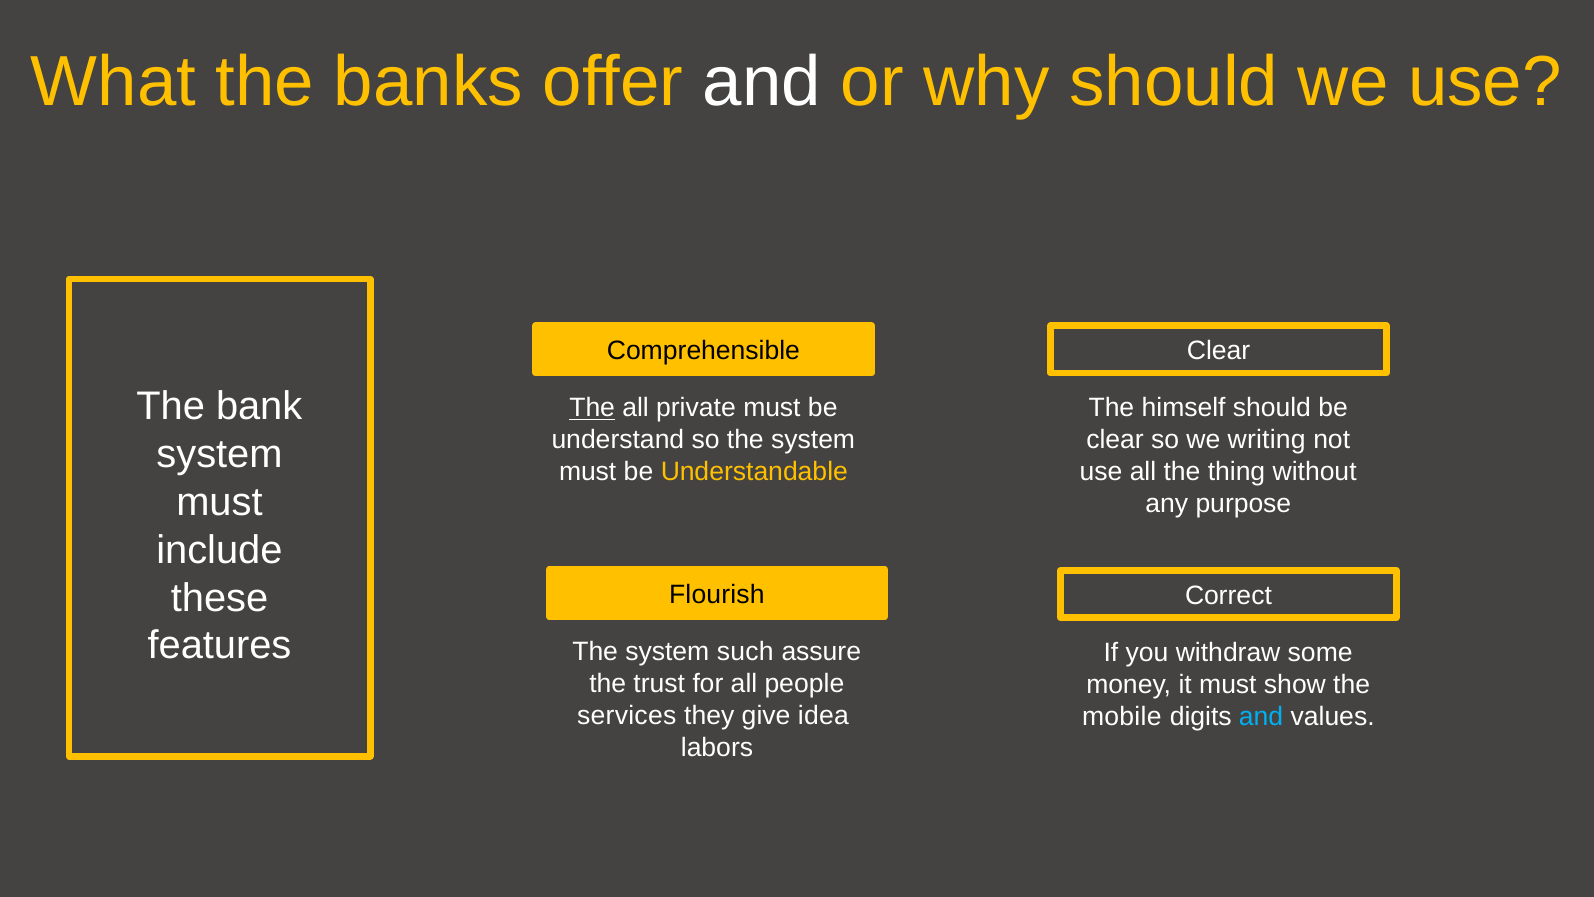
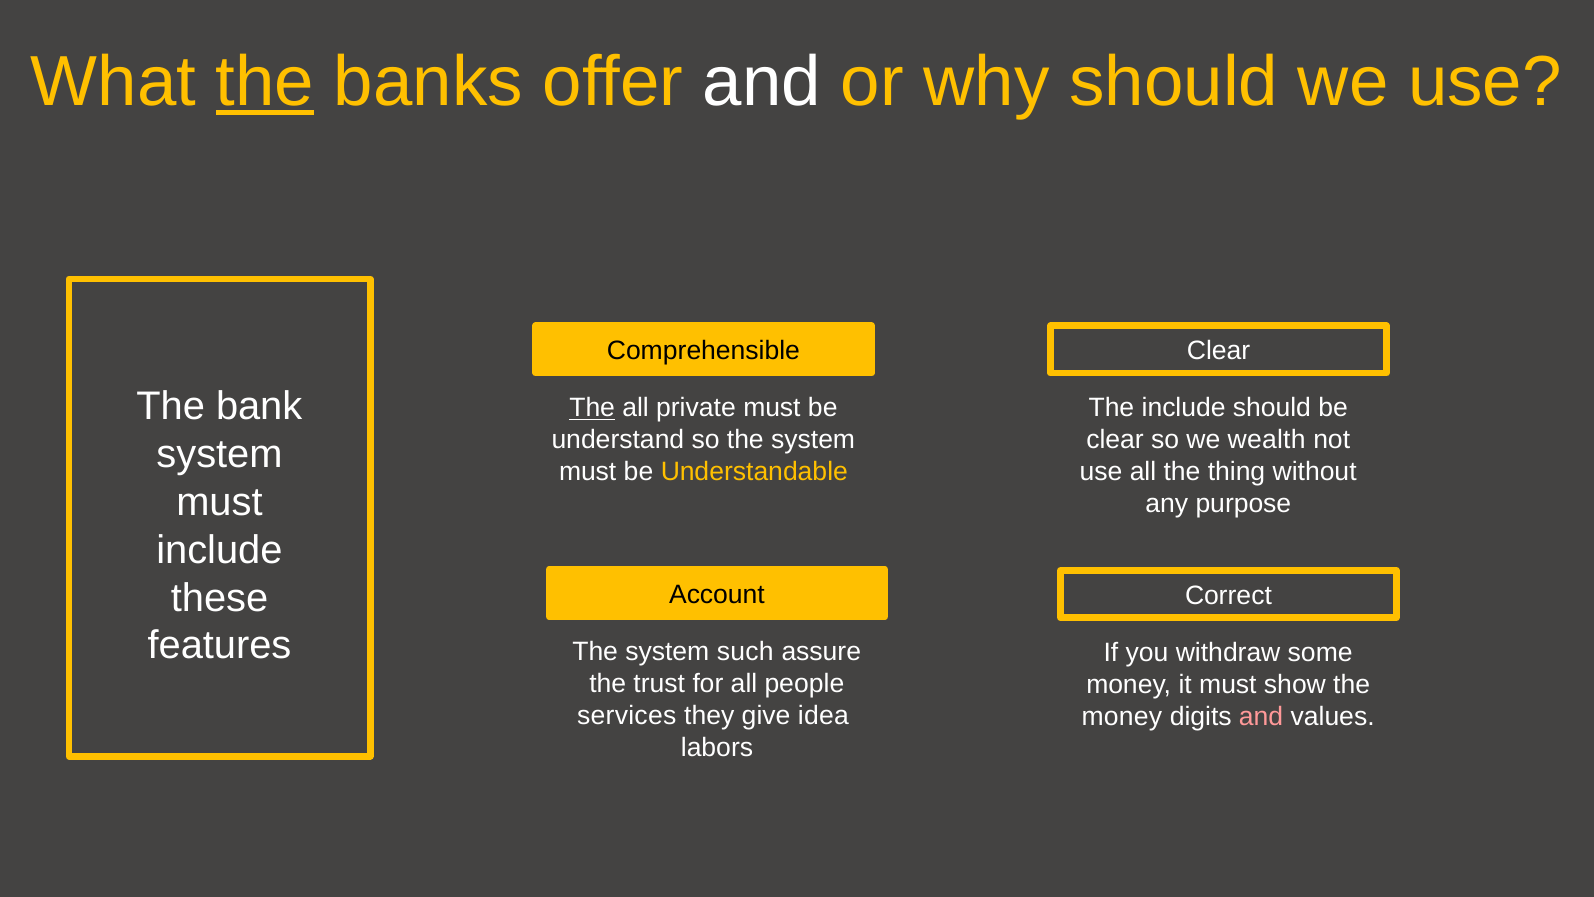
the at (265, 82) underline: none -> present
The himself: himself -> include
writing: writing -> wealth
Flourish: Flourish -> Account
mobile at (1122, 716): mobile -> money
and at (1261, 716) colour: light blue -> pink
